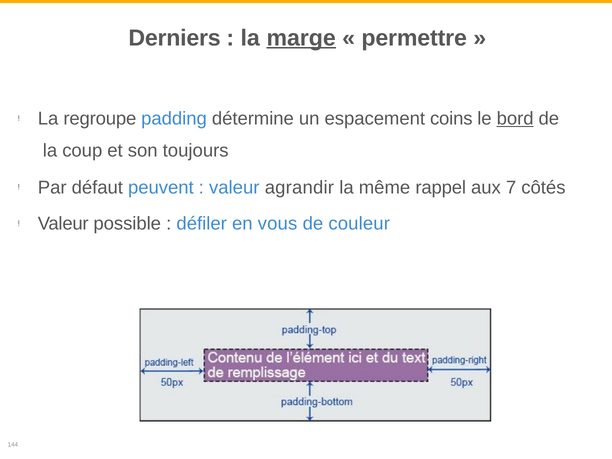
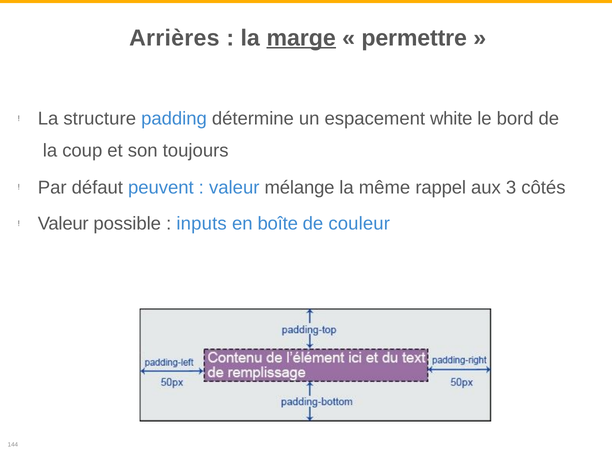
Derniers: Derniers -> Arrières
regroupe: regroupe -> structure
coins: coins -> white
bord underline: present -> none
agrandir: agrandir -> mélange
7: 7 -> 3
défiler: défiler -> inputs
vous: vous -> boîte
